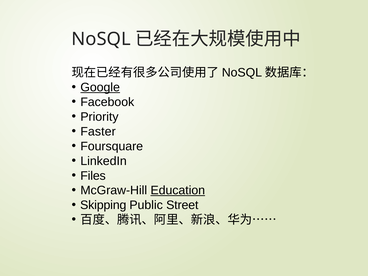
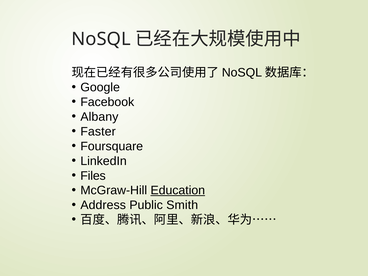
Google underline: present -> none
Priority: Priority -> Albany
Skipping: Skipping -> Address
Street: Street -> Smith
